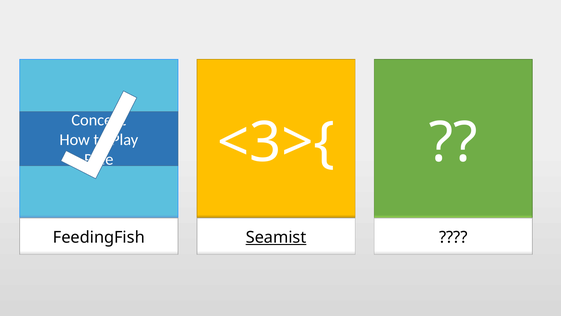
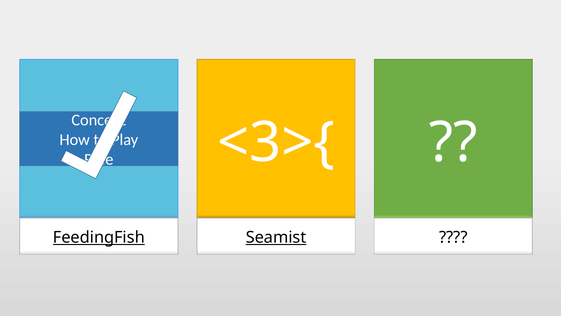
FeedingFish underline: none -> present
